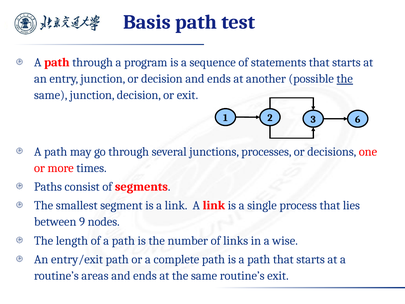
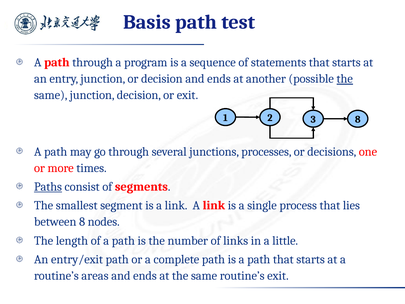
3 6: 6 -> 8
Paths underline: none -> present
between 9: 9 -> 8
wise: wise -> little
